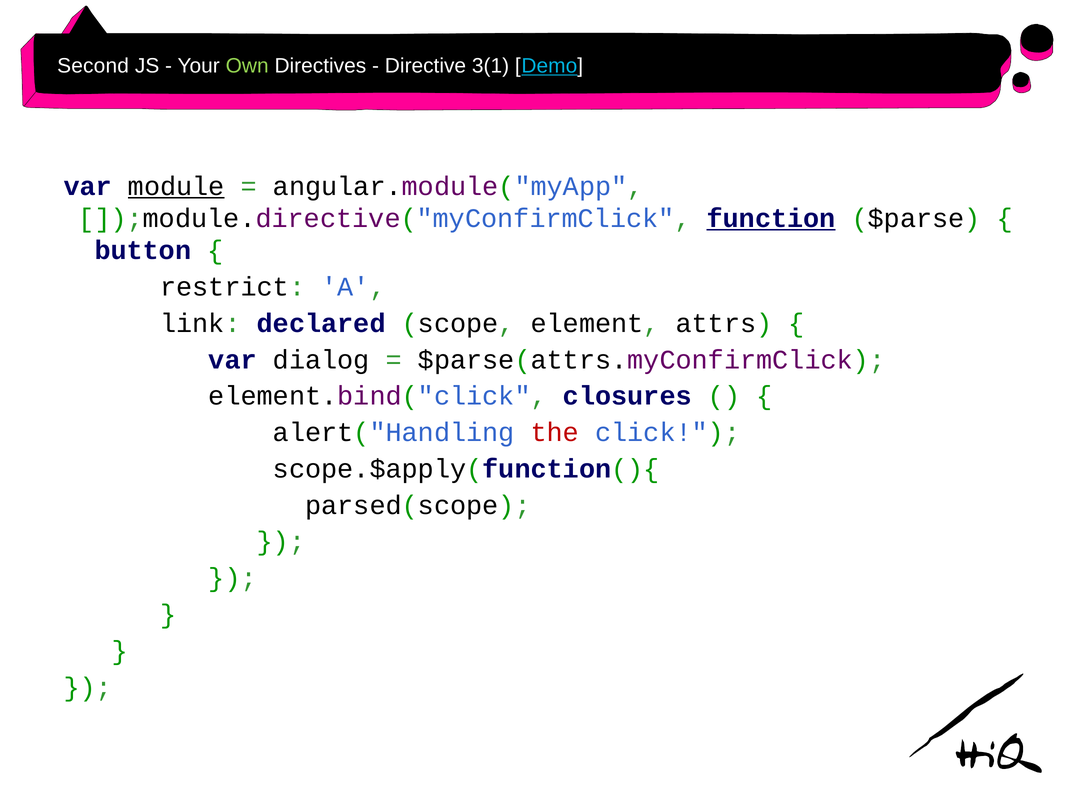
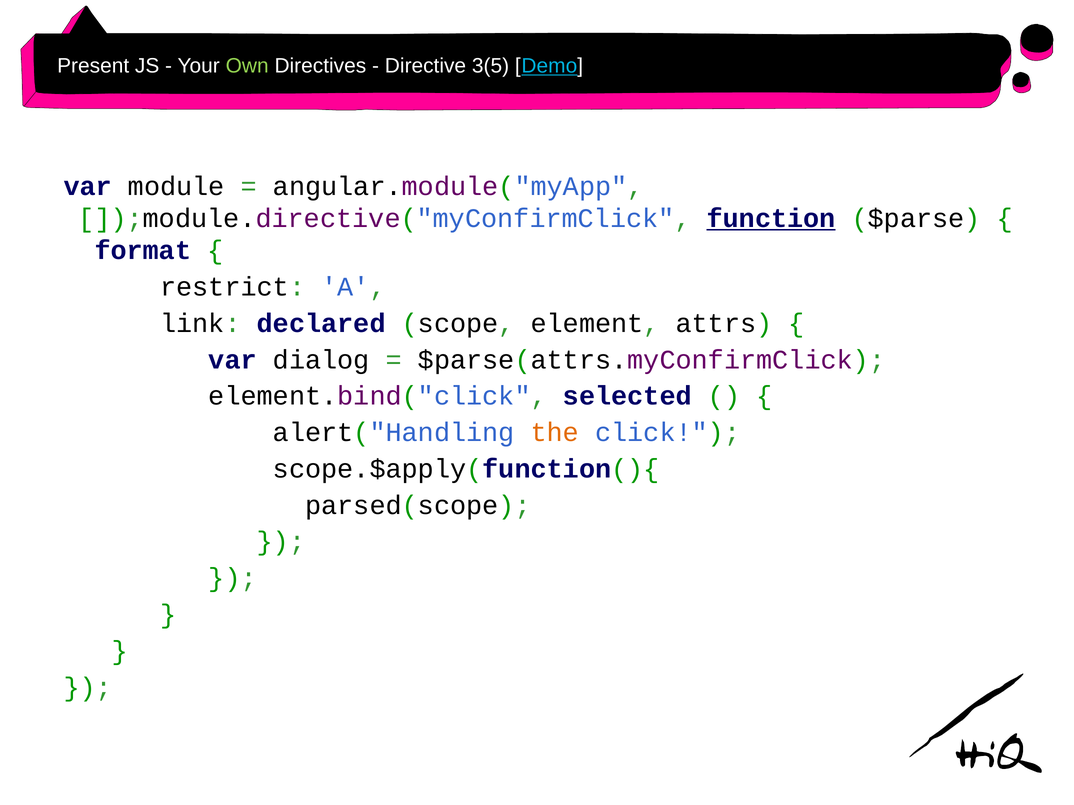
Second: Second -> Present
3(1: 3(1 -> 3(5
module underline: present -> none
button: button -> format
closures: closures -> selected
the colour: red -> orange
